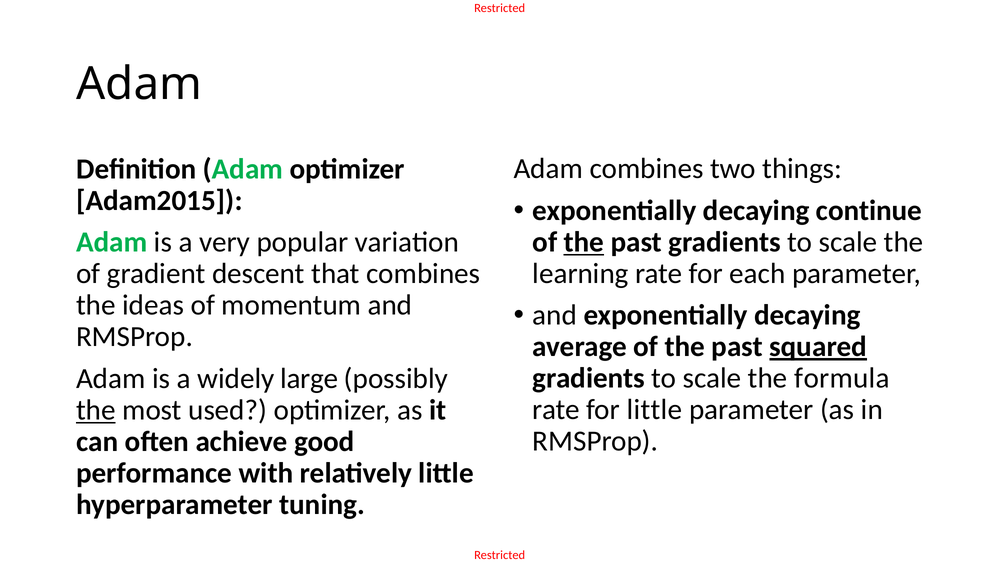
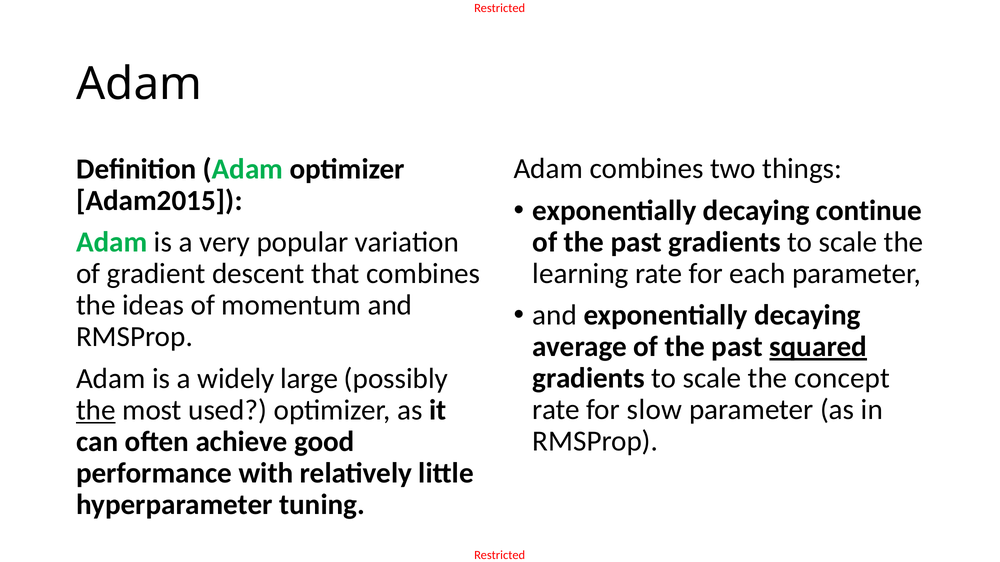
the at (584, 242) underline: present -> none
formula: formula -> concept
for little: little -> slow
